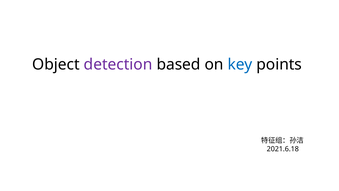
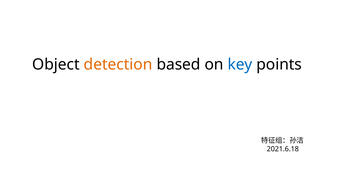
detection colour: purple -> orange
